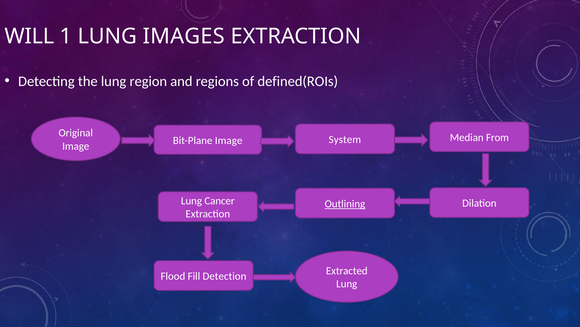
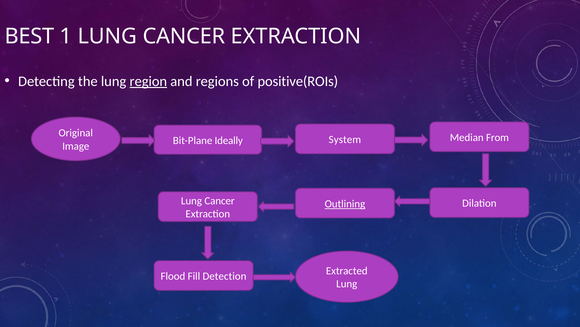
WILL: WILL -> BEST
1 LUNG IMAGES: IMAGES -> CANCER
region underline: none -> present
defined(ROIs: defined(ROIs -> positive(ROIs
Bit-Plane Image: Image -> Ideally
